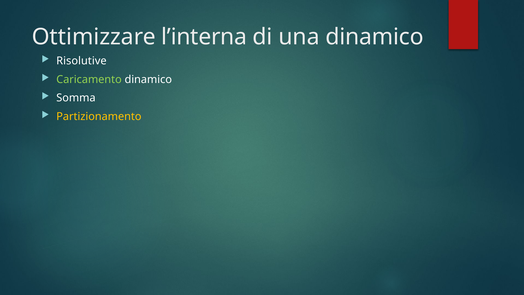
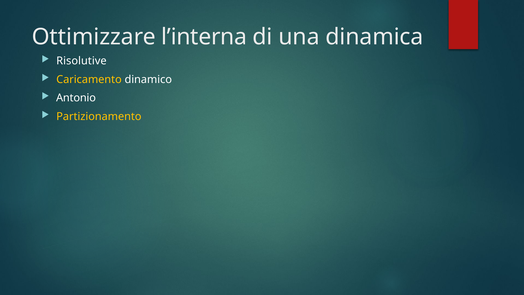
una dinamico: dinamico -> dinamica
Caricamento colour: light green -> yellow
Somma: Somma -> Antonio
